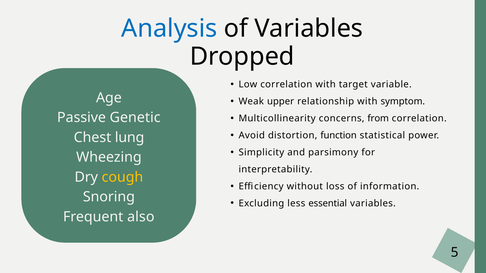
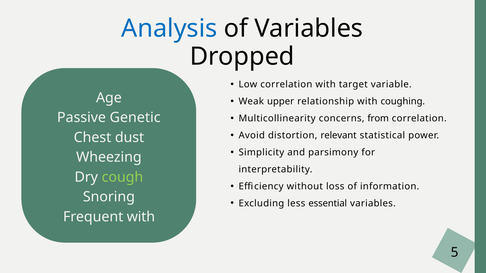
symptom: symptom -> coughing
function: function -> relevant
lung: lung -> dust
cough colour: yellow -> light green
Frequent also: also -> with
